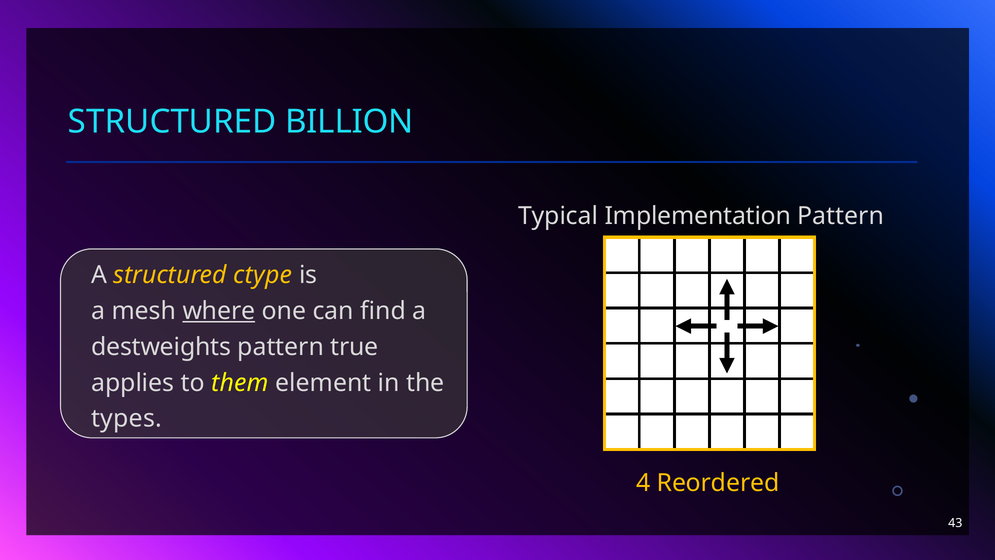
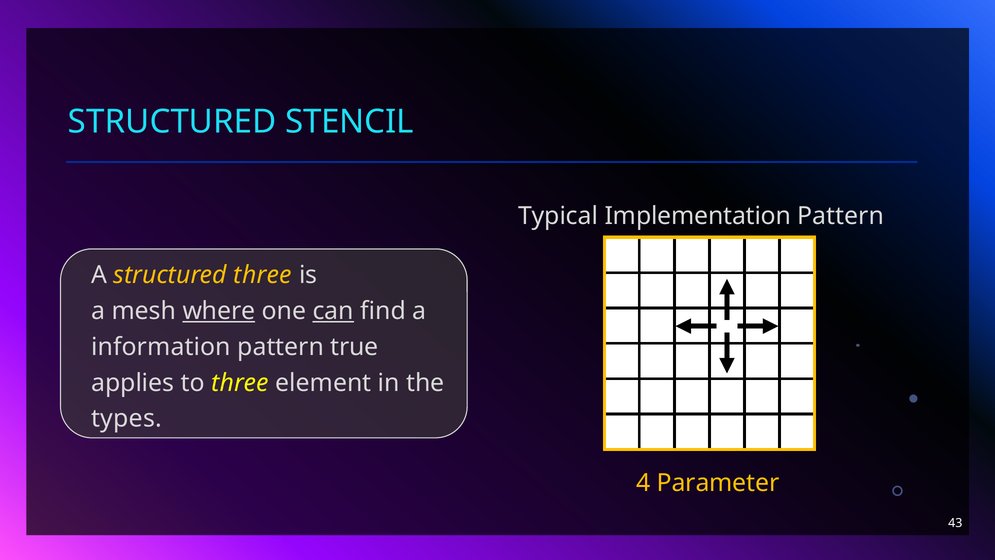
BILLION: BILLION -> STENCIL
structured ctype: ctype -> three
can underline: none -> present
destweights: destweights -> information
to them: them -> three
Reordered: Reordered -> Parameter
